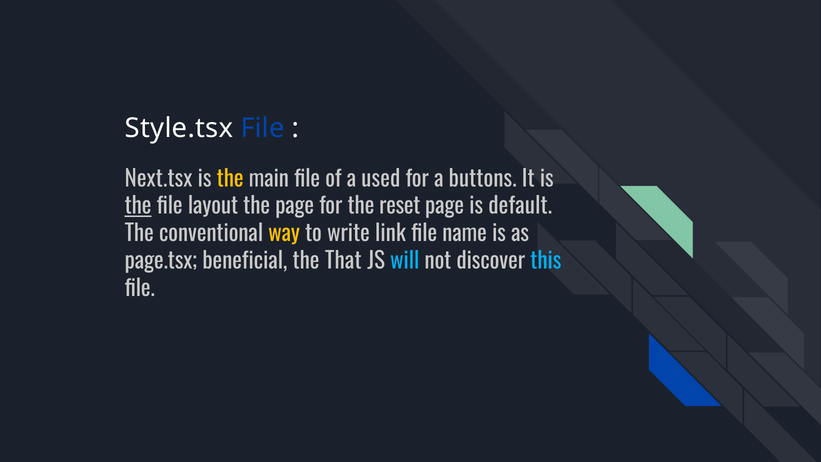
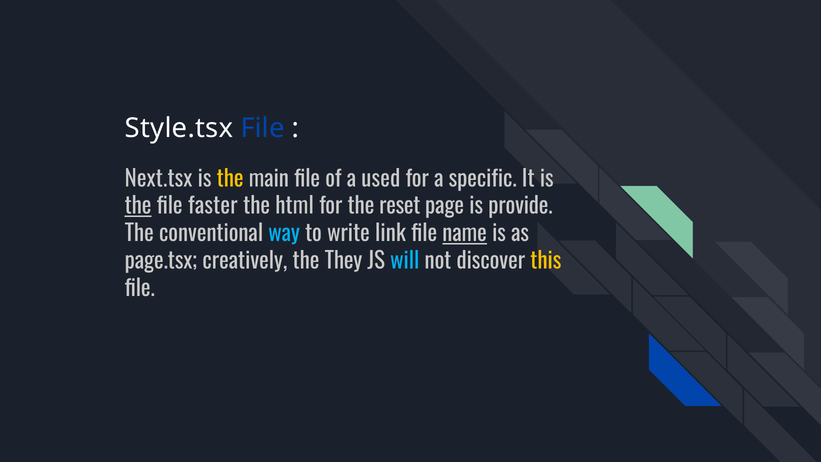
buttons: buttons -> specific
layout: layout -> faster
the page: page -> html
default: default -> provide
way colour: yellow -> light blue
name underline: none -> present
beneficial: beneficial -> creatively
That: That -> They
this colour: light blue -> yellow
